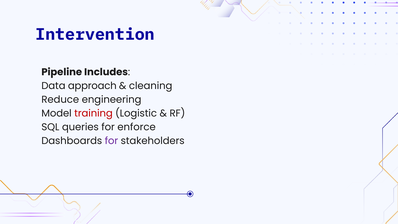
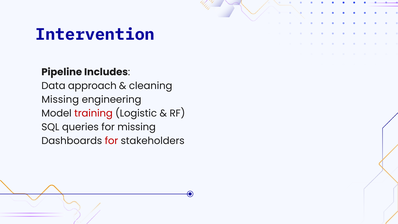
Reduce at (60, 100): Reduce -> Missing
for enforce: enforce -> missing
for at (111, 141) colour: purple -> red
